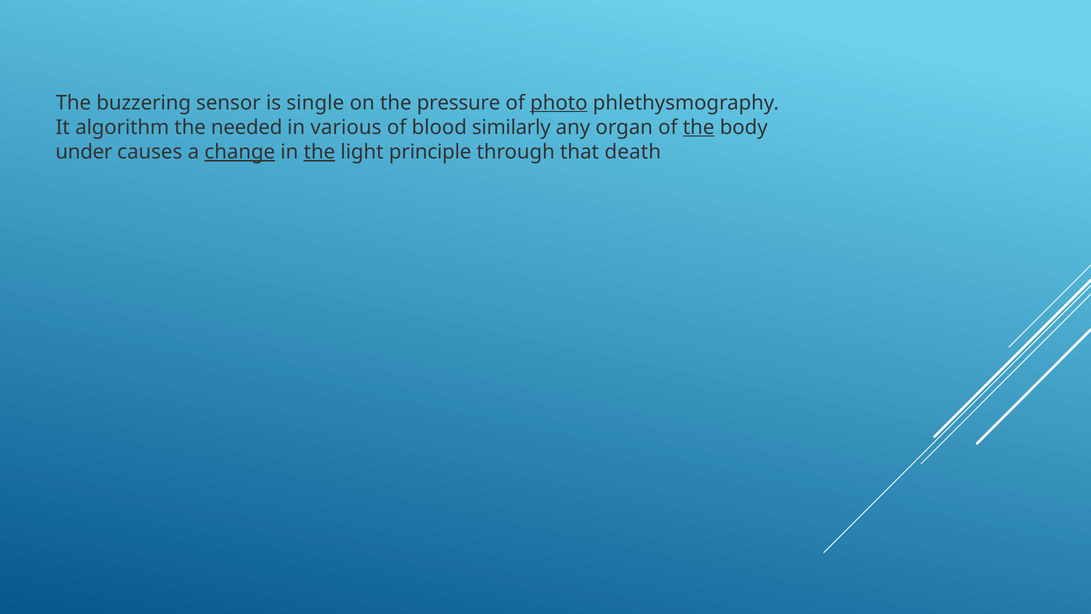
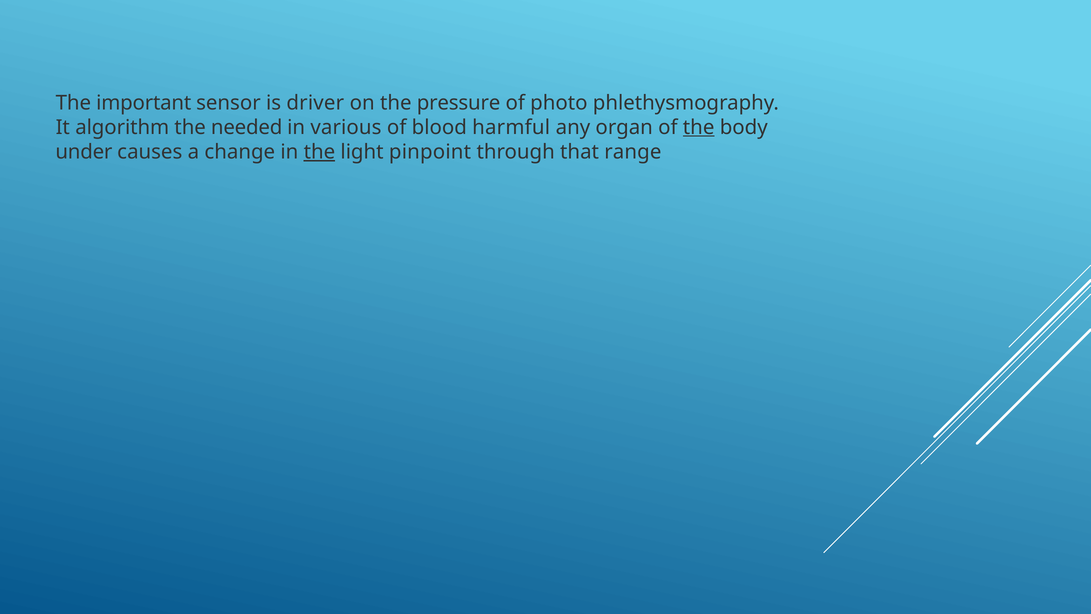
buzzering: buzzering -> important
single: single -> driver
photo underline: present -> none
similarly: similarly -> harmful
change underline: present -> none
principle: principle -> pinpoint
death: death -> range
